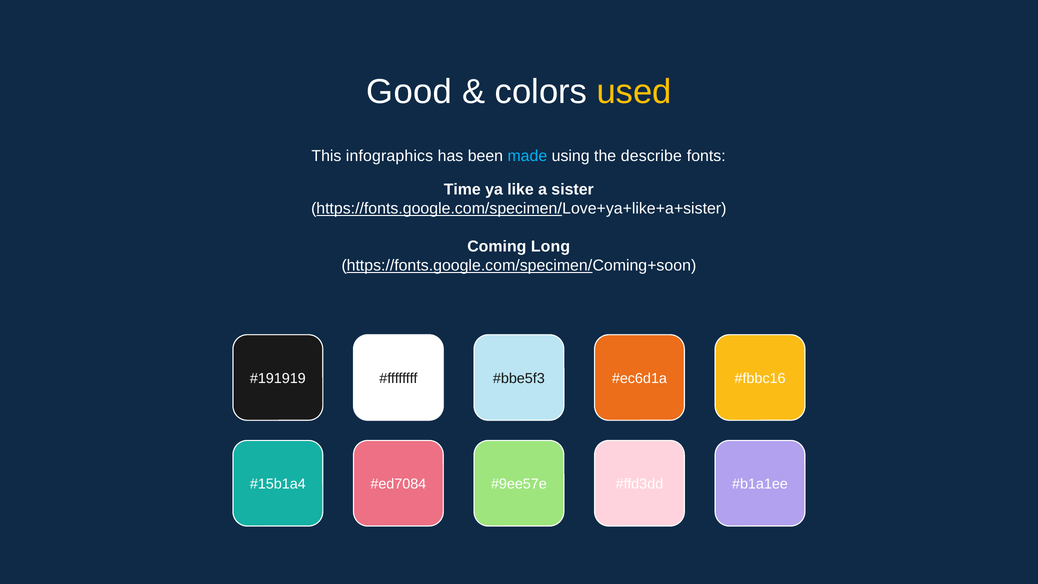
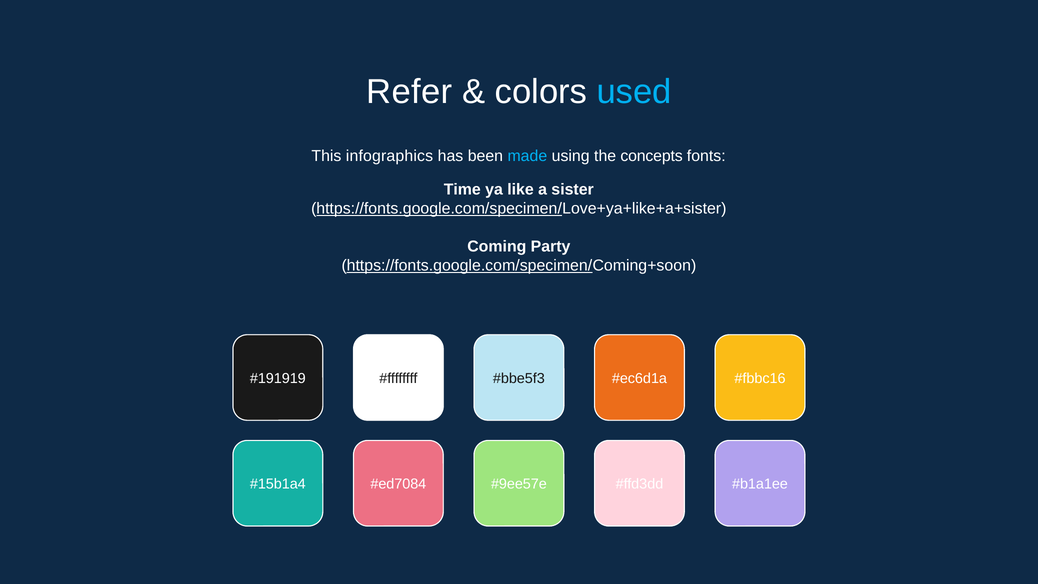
Good: Good -> Refer
used colour: yellow -> light blue
describe: describe -> concepts
Long: Long -> Party
